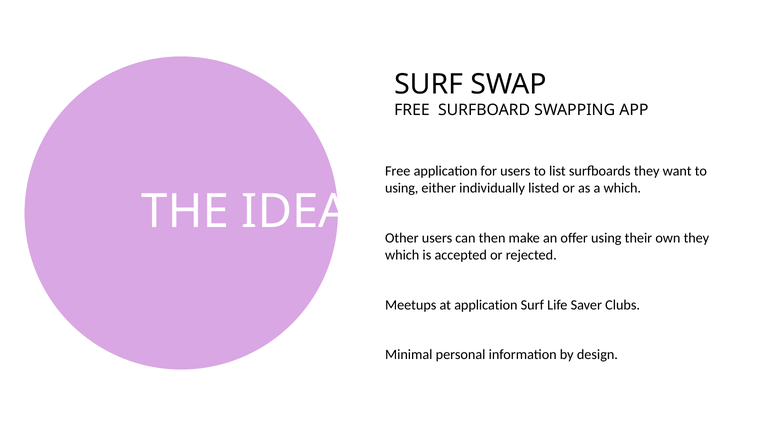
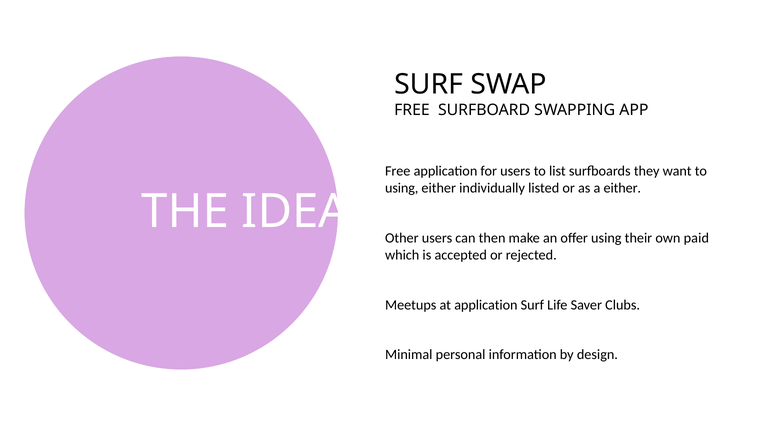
a which: which -> either
own they: they -> paid
